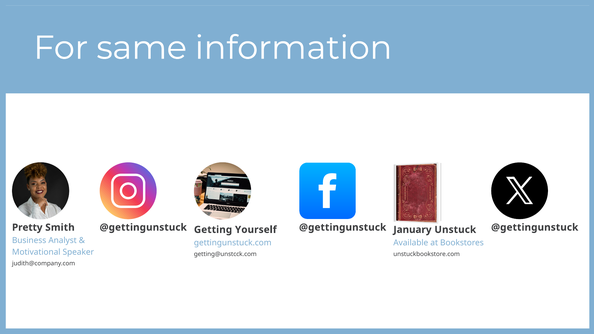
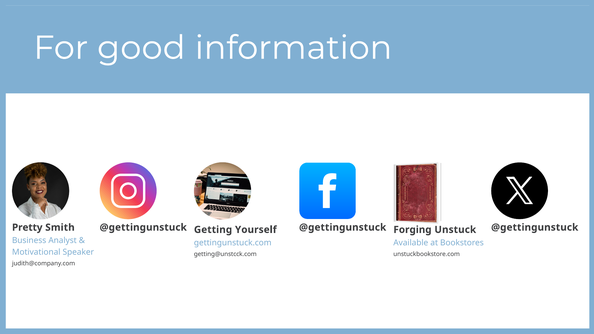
same: same -> good
January: January -> Forging
